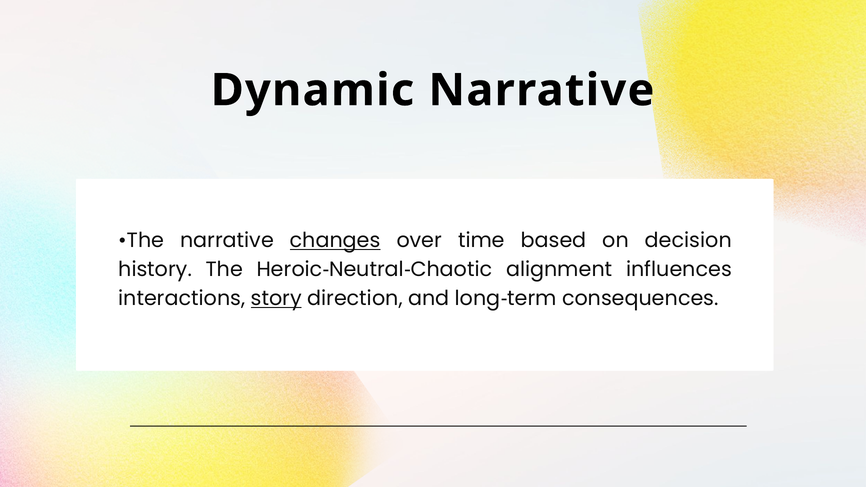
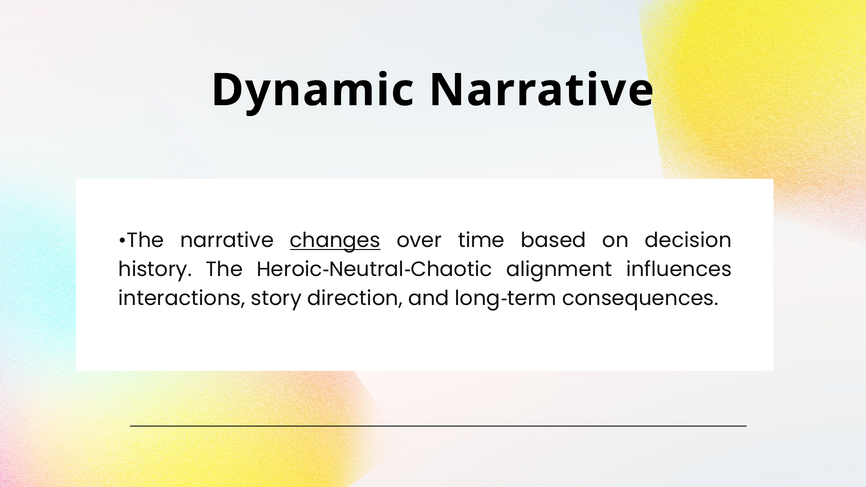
story underline: present -> none
